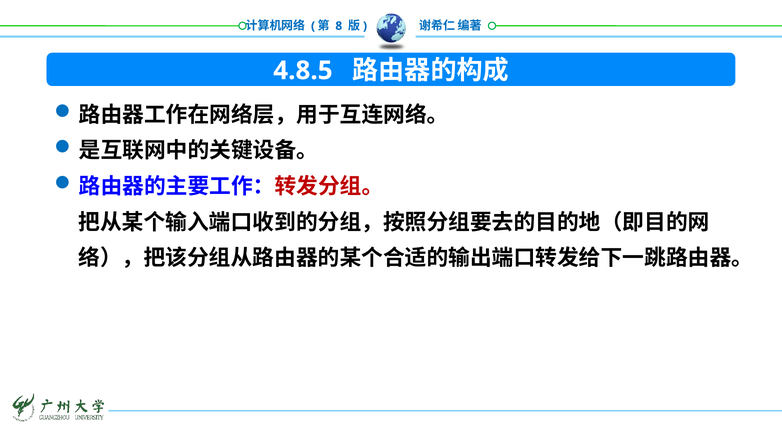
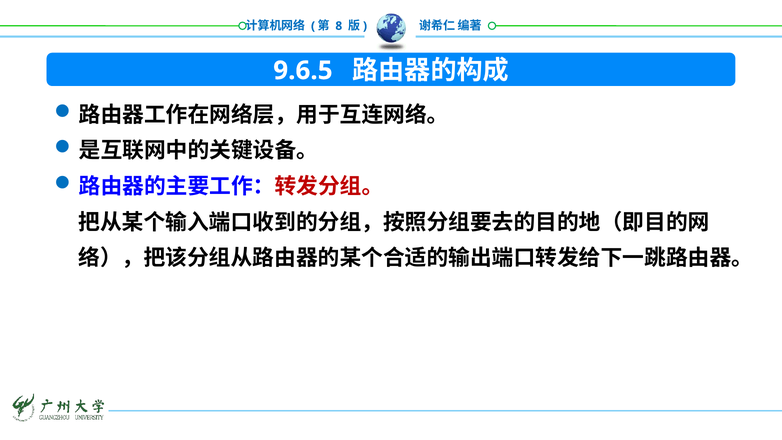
4.8.5: 4.8.5 -> 9.6.5
